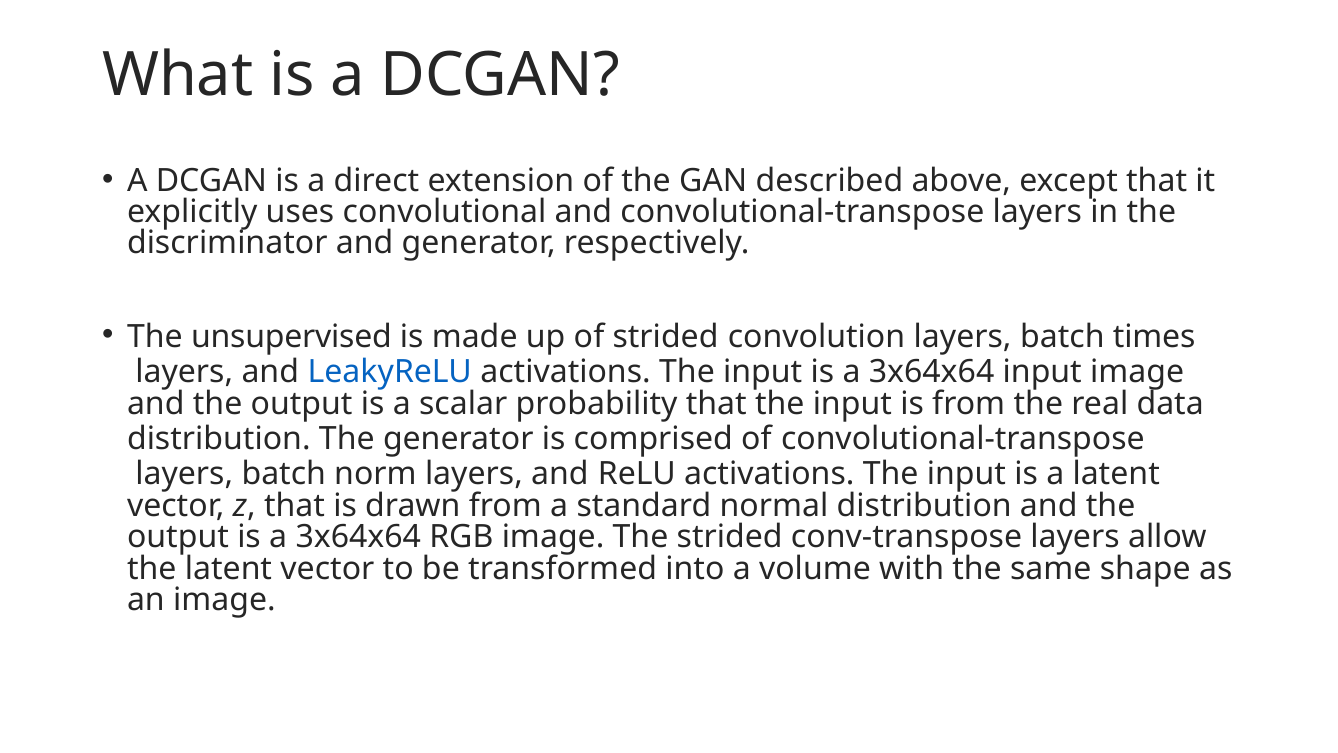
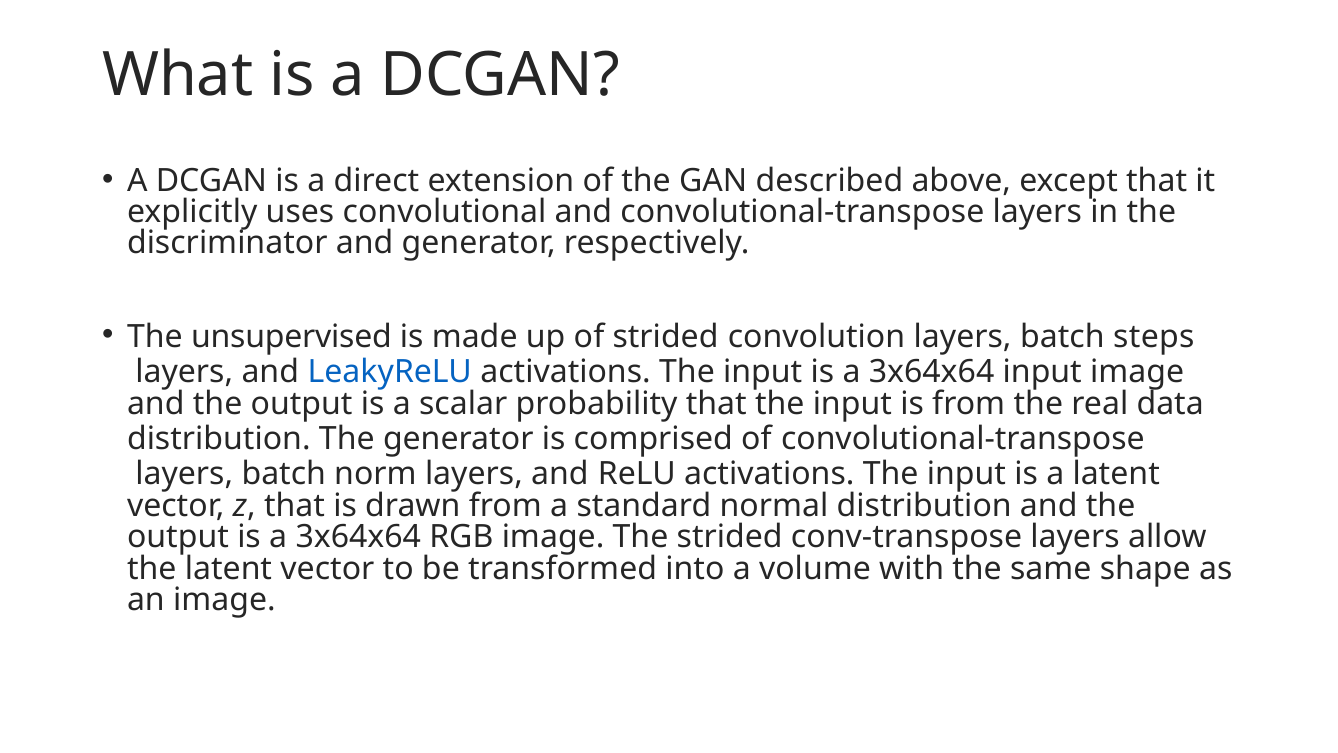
times: times -> steps
